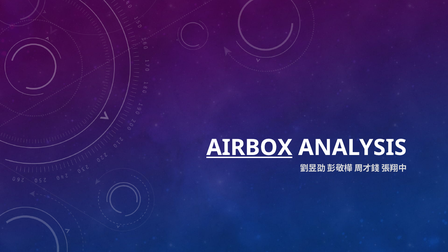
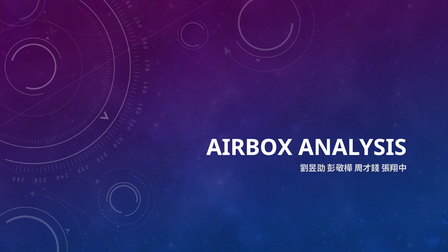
AIRBOX underline: present -> none
